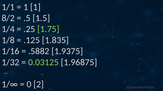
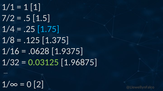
8/2: 8/2 -> 7/2
1.75 colour: light green -> light blue
1.835: 1.835 -> 1.375
.5882: .5882 -> .0628
